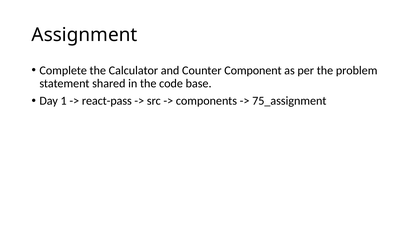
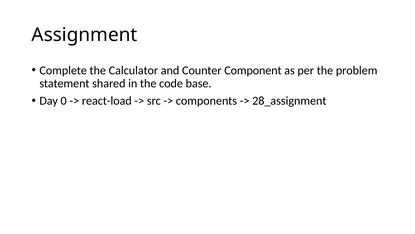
1: 1 -> 0
react-pass: react-pass -> react-load
75_assignment: 75_assignment -> 28_assignment
